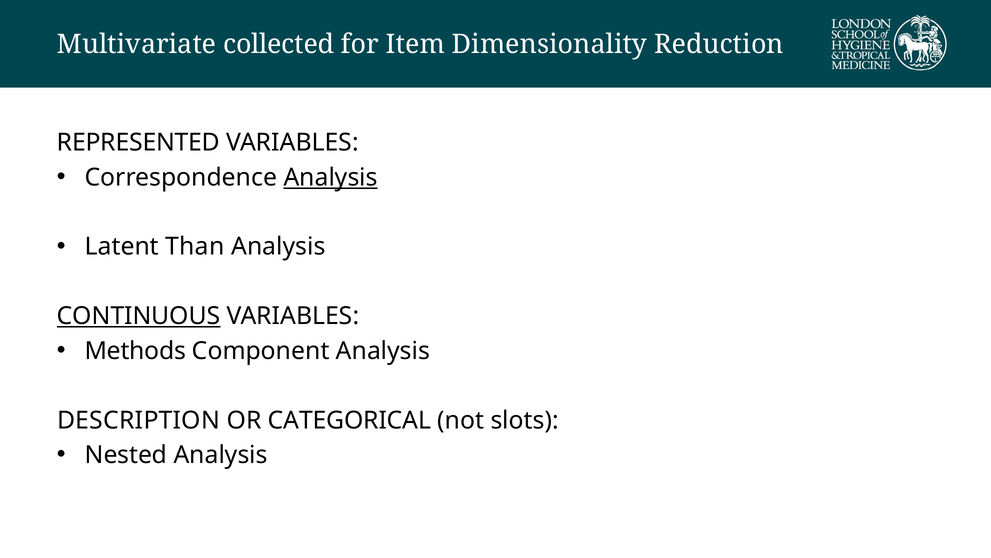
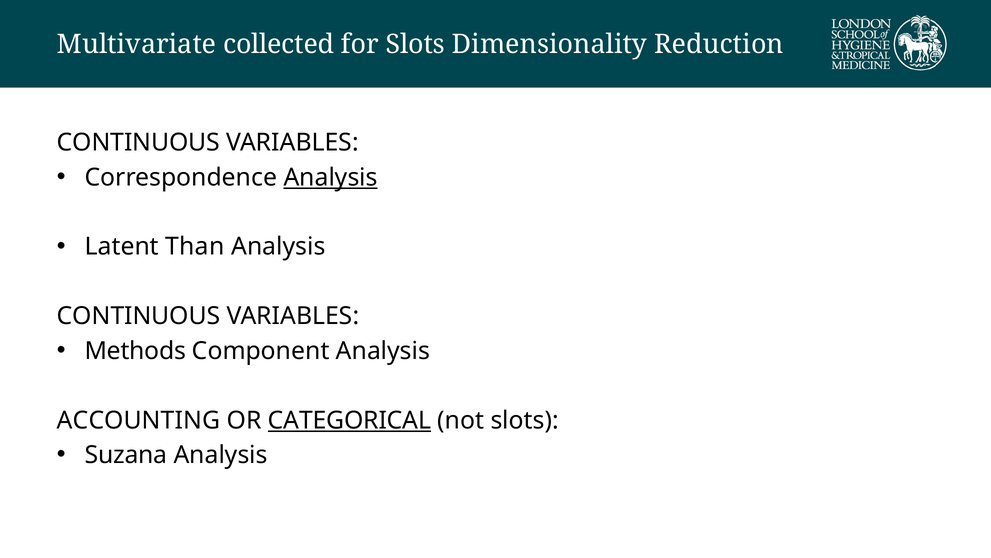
for Item: Item -> Slots
REPRESENTED at (138, 143): REPRESENTED -> CONTINUOUS
CONTINUOUS at (139, 316) underline: present -> none
DESCRIPTION: DESCRIPTION -> ACCOUNTING
CATEGORICAL underline: none -> present
Nested: Nested -> Suzana
